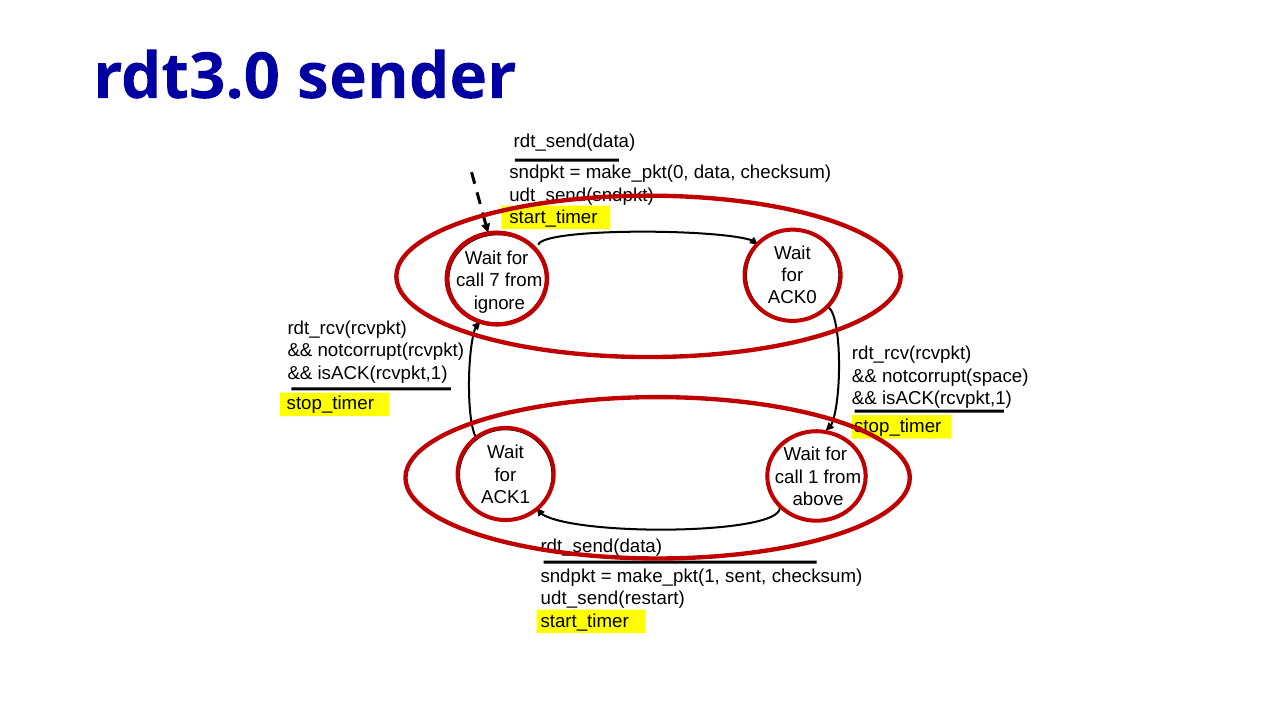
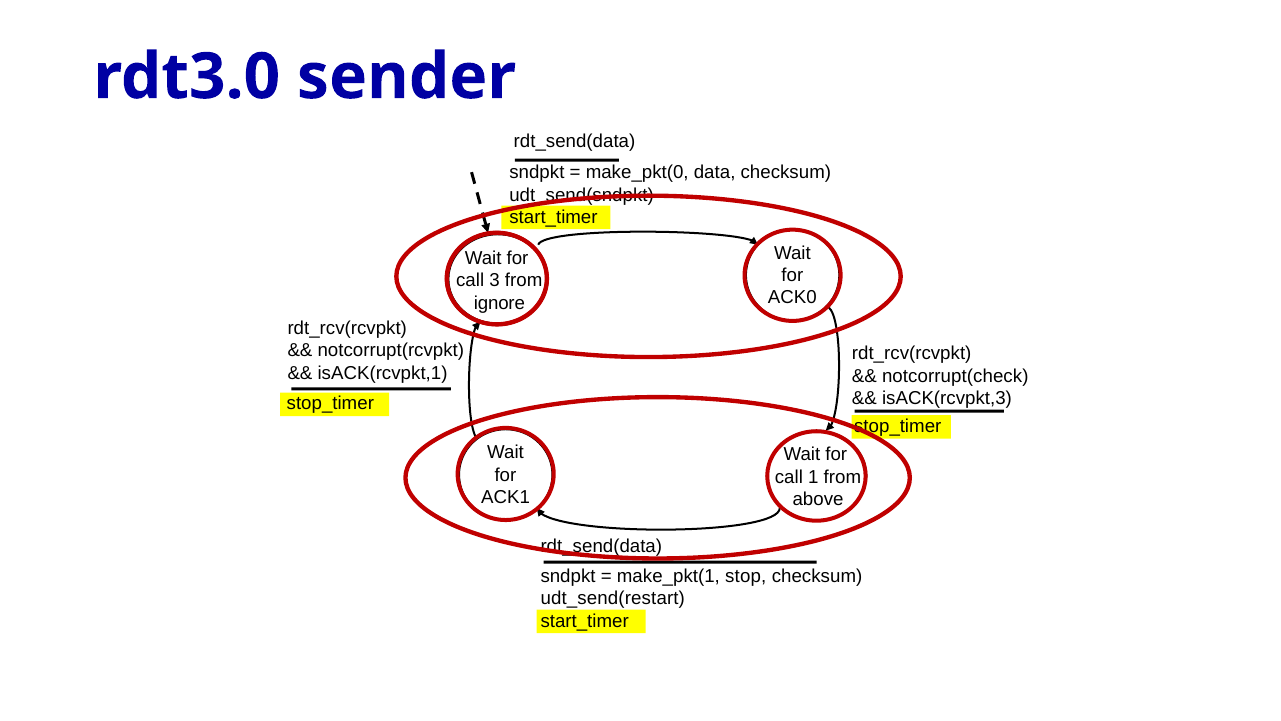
7: 7 -> 3
notcorrupt(space: notcorrupt(space -> notcorrupt(check
isACK(rcvpkt,1 at (947, 398): isACK(rcvpkt,1 -> isACK(rcvpkt,3
sent: sent -> stop
